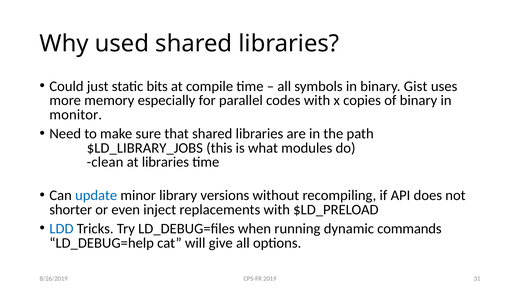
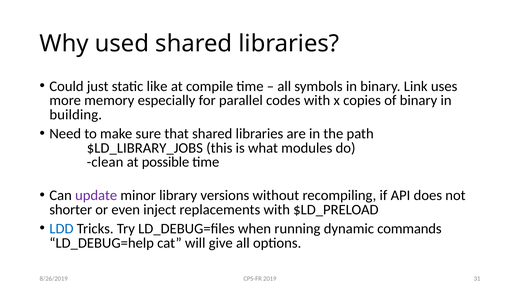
bits: bits -> like
Gist: Gist -> Link
monitor: monitor -> building
at libraries: libraries -> possible
update colour: blue -> purple
